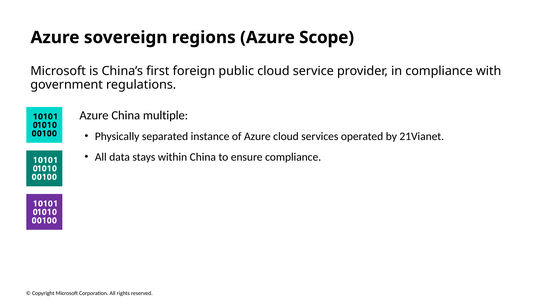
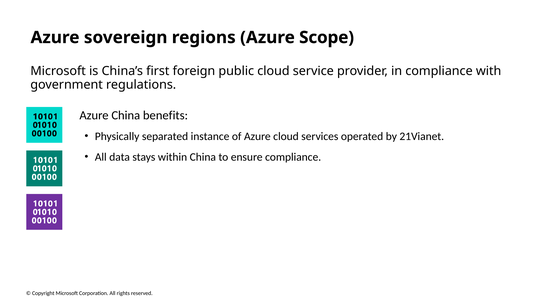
multiple: multiple -> benefits
